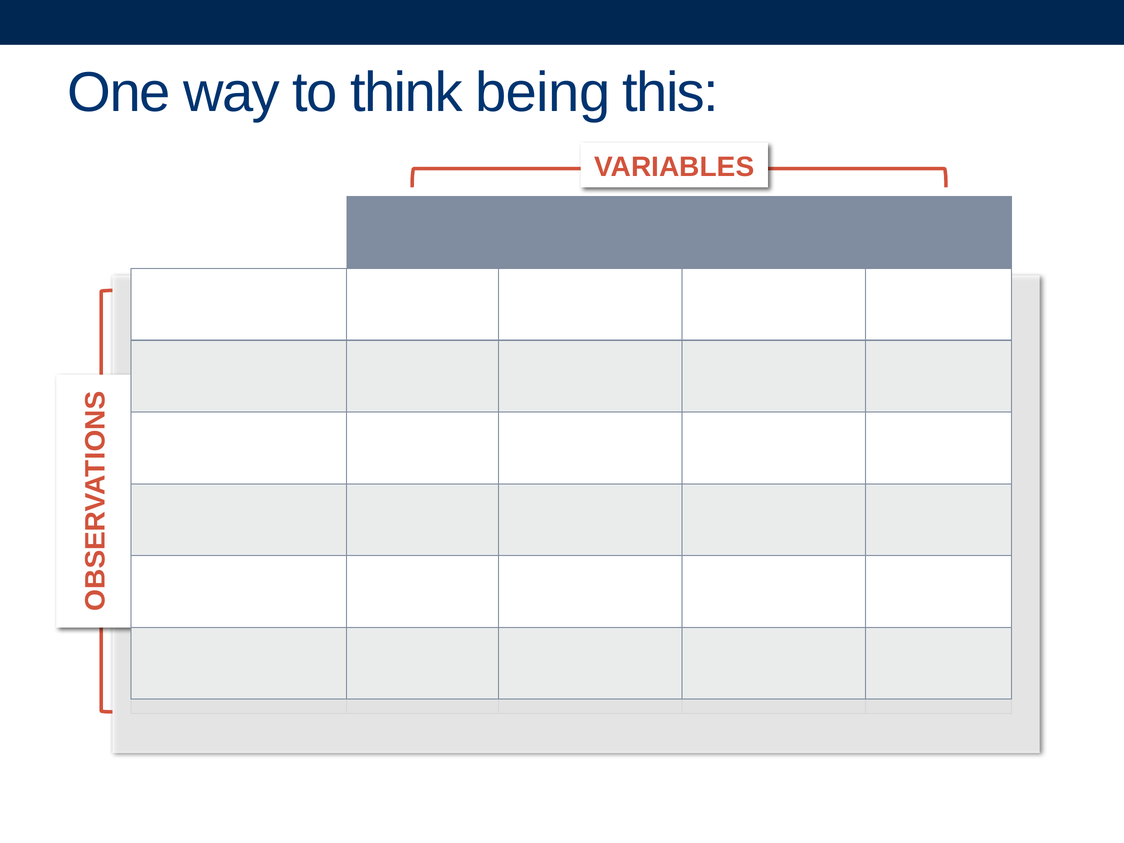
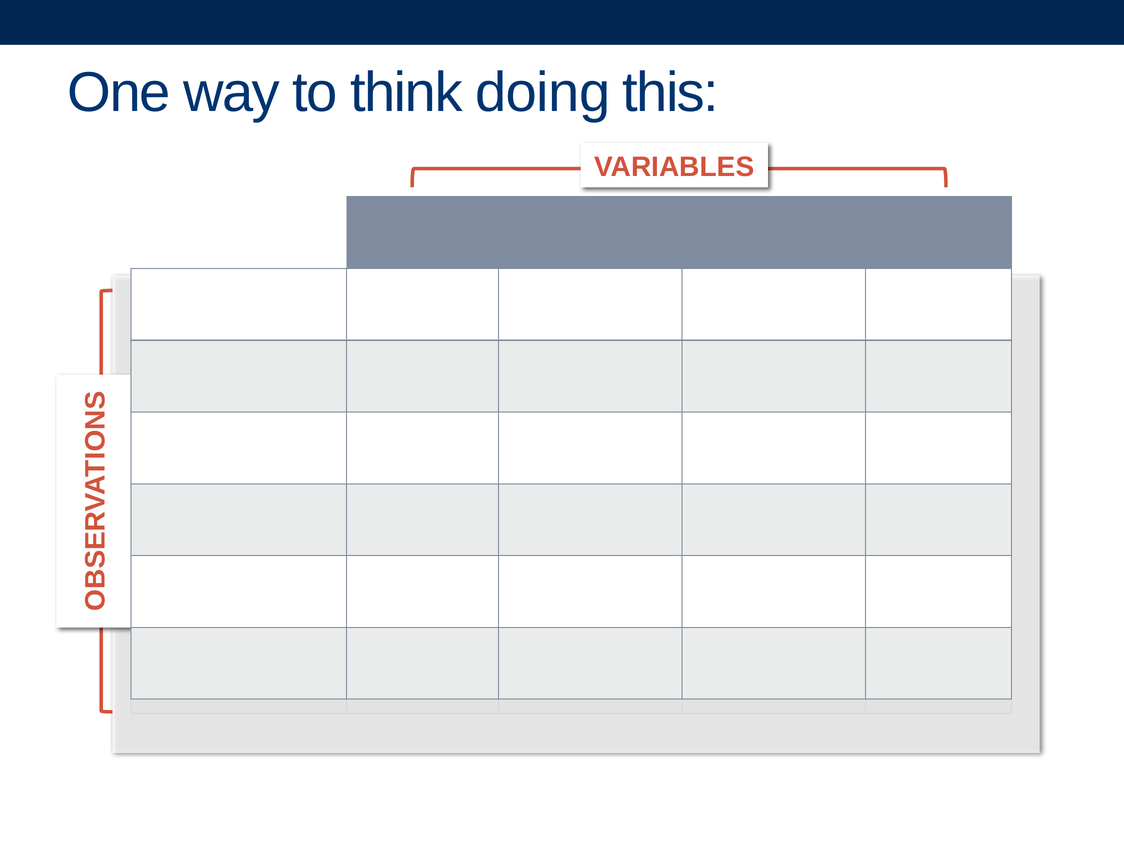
being: being -> doing
